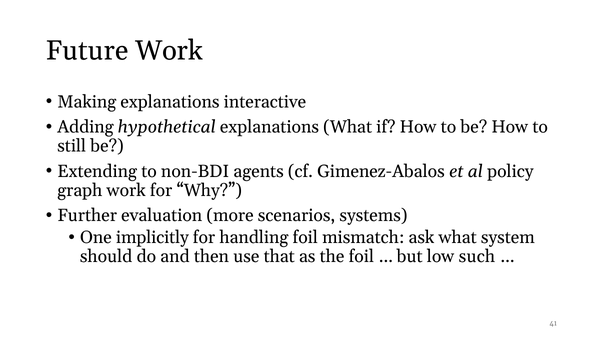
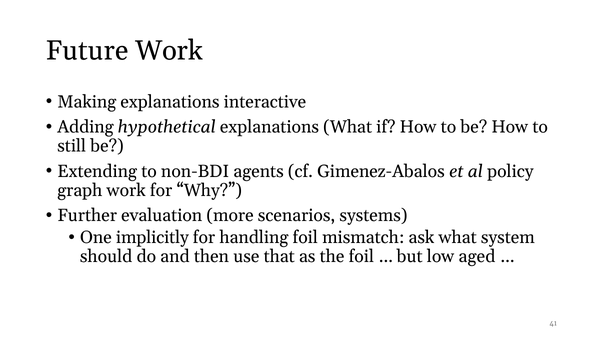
such: such -> aged
